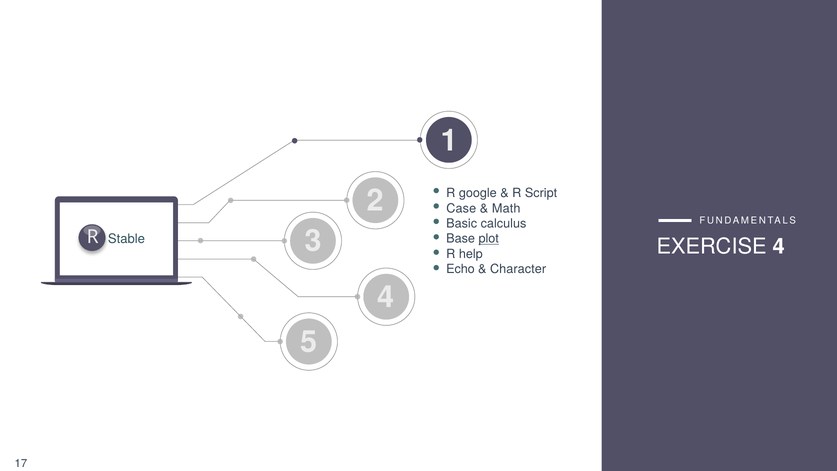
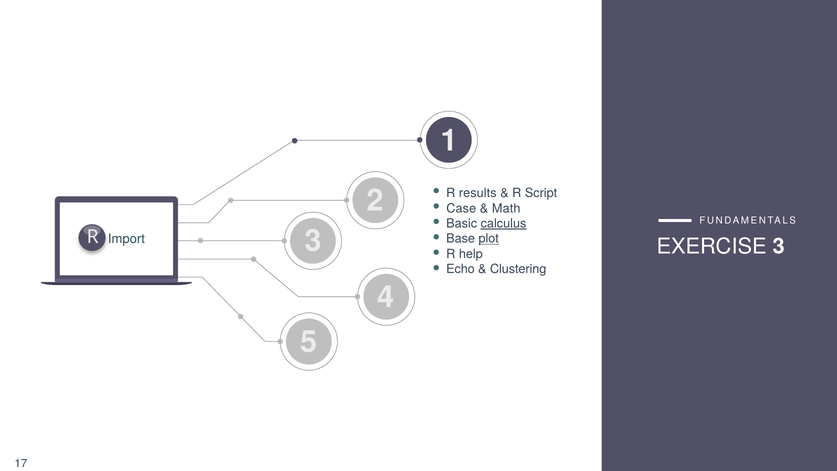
google: google -> results
calculus underline: none -> present
Stable: Stable -> Import
EXERCISE 4: 4 -> 3
Character: Character -> Clustering
